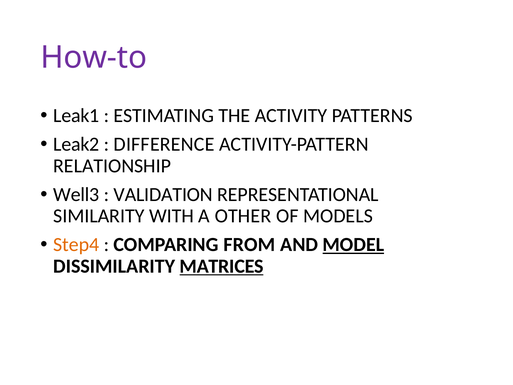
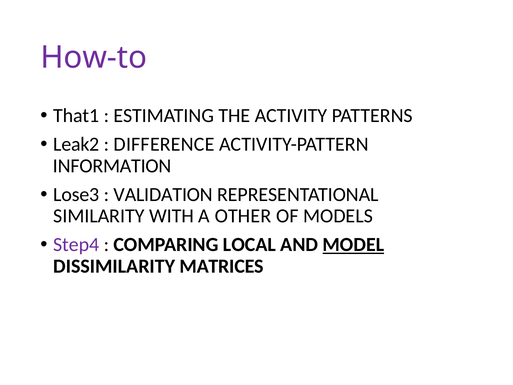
Leak1: Leak1 -> That1
RELATIONSHIP: RELATIONSHIP -> INFORMATION
Well3: Well3 -> Lose3
Step4 colour: orange -> purple
FROM: FROM -> LOCAL
MATRICES underline: present -> none
